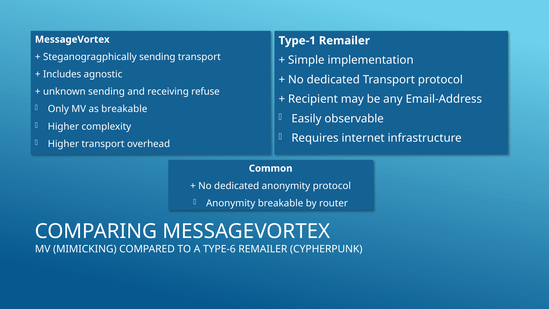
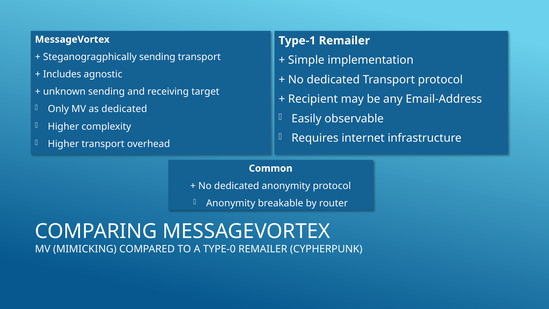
refuse: refuse -> target
as breakable: breakable -> dedicated
TYPE-6: TYPE-6 -> TYPE-0
